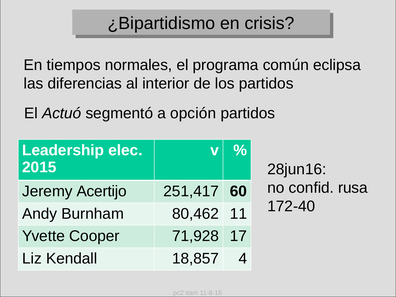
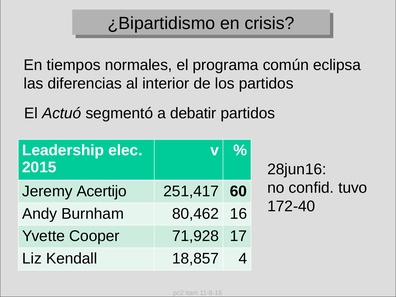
opción: opción -> debatir
rusa: rusa -> tuvo
11: 11 -> 16
